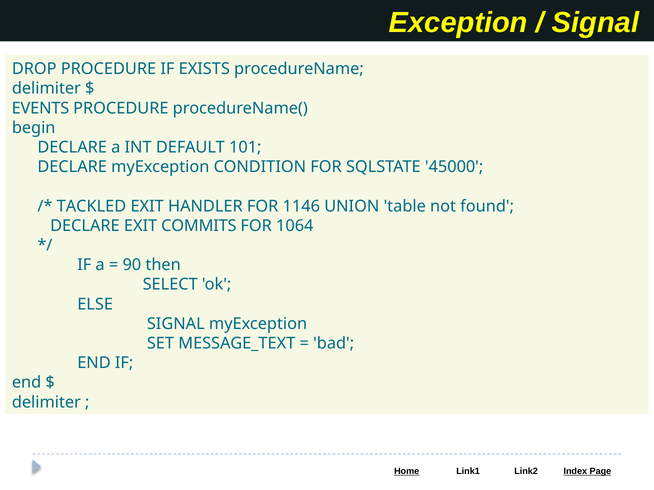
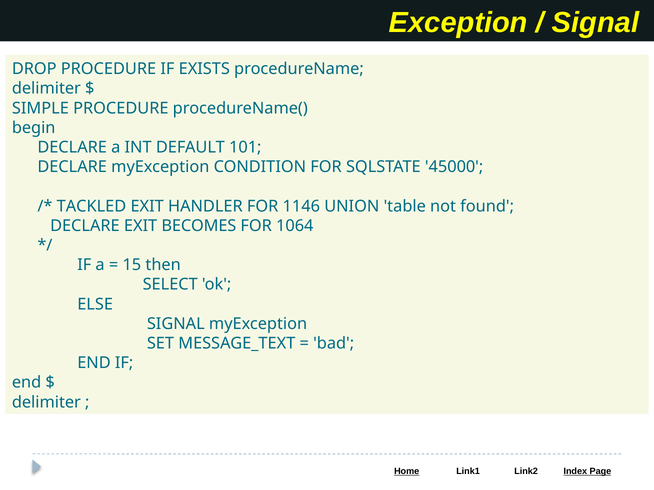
EVENTS: EVENTS -> SIMPLE
COMMITS: COMMITS -> BECOMES
90: 90 -> 15
